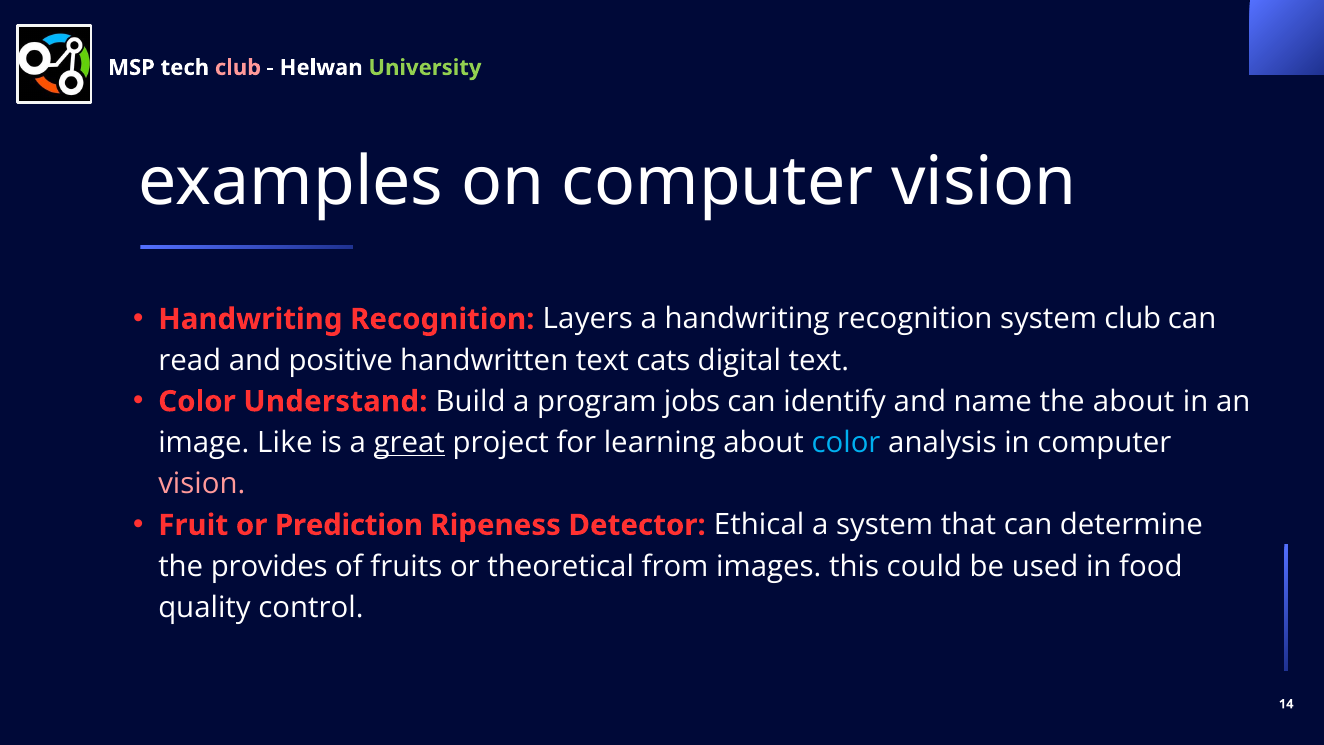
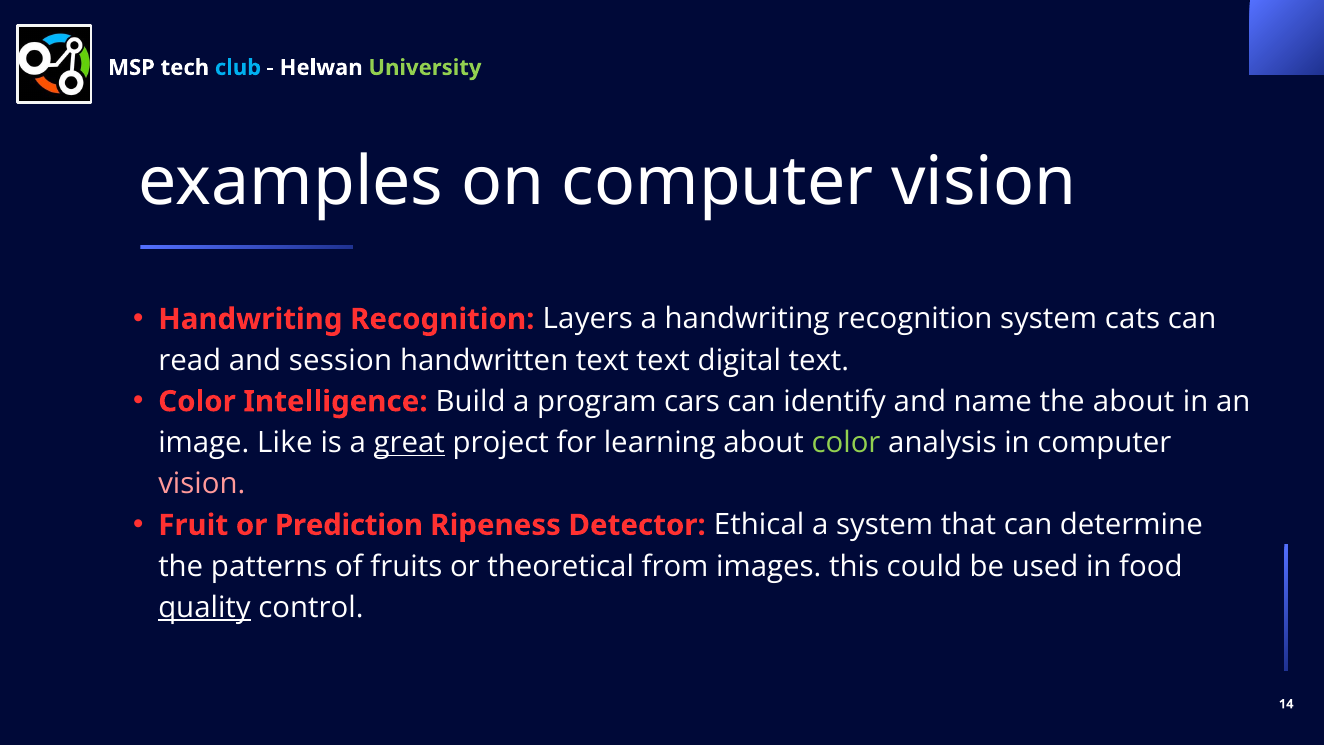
club at (238, 68) colour: pink -> light blue
system club: club -> cats
positive: positive -> session
text cats: cats -> text
Understand: Understand -> Intelligence
jobs: jobs -> cars
color at (846, 443) colour: light blue -> light green
provides: provides -> patterns
quality underline: none -> present
